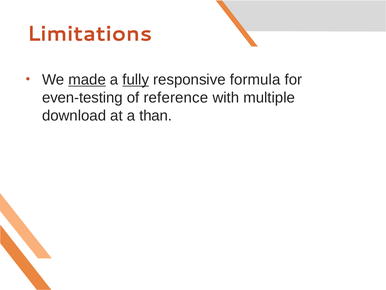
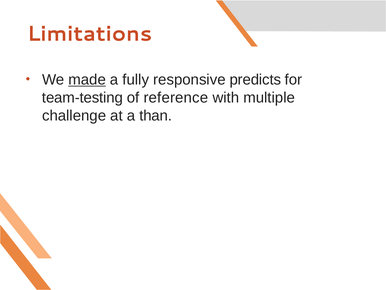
fully underline: present -> none
formula: formula -> predicts
even-testing: even-testing -> team-testing
download: download -> challenge
